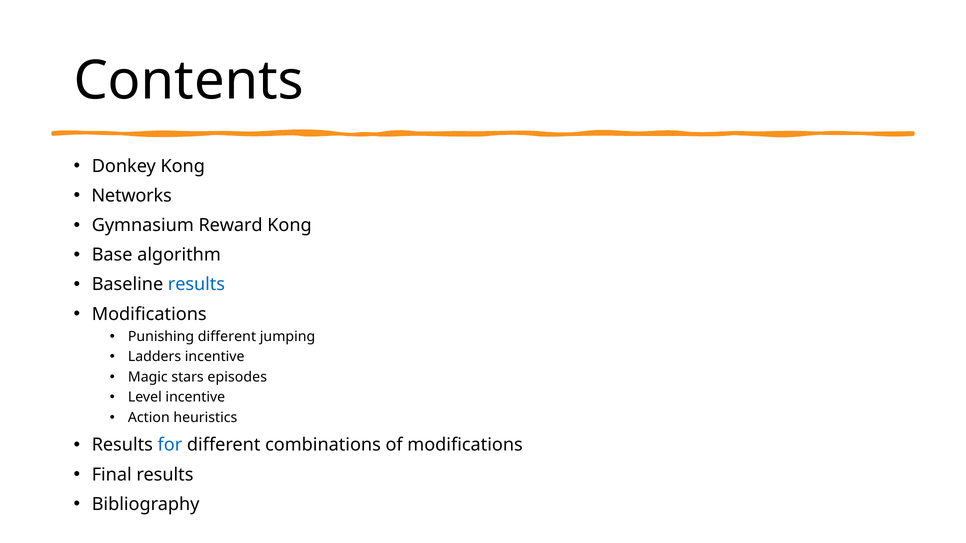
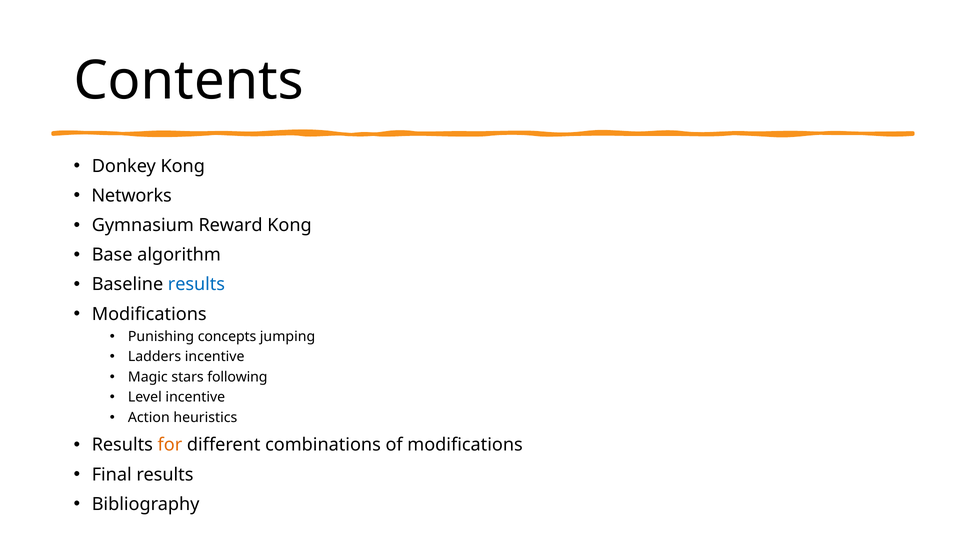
Punishing different: different -> concepts
episodes: episodes -> following
for colour: blue -> orange
